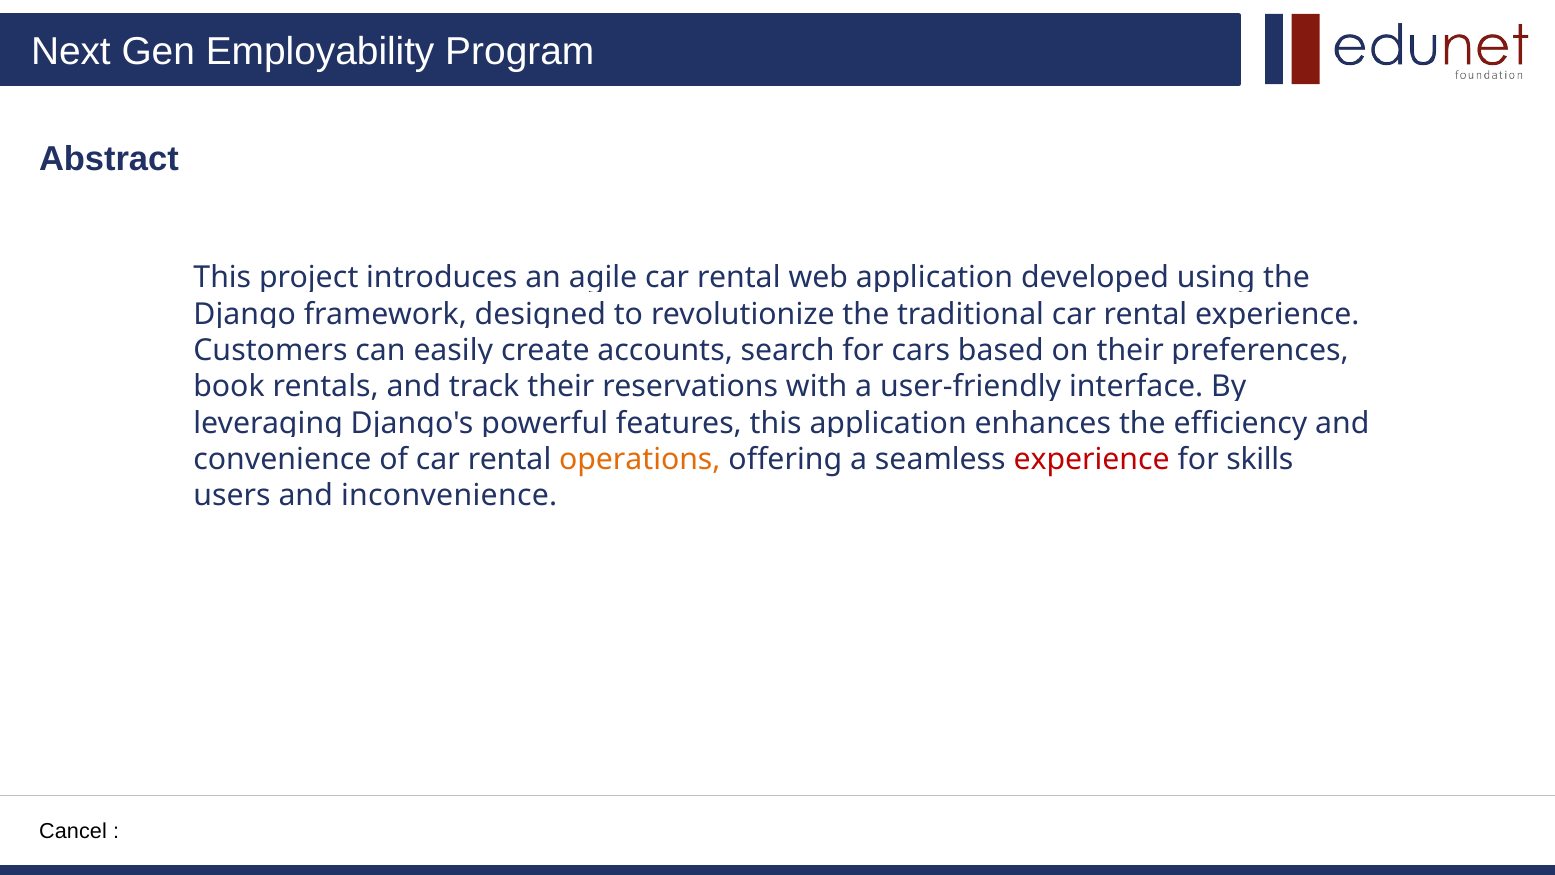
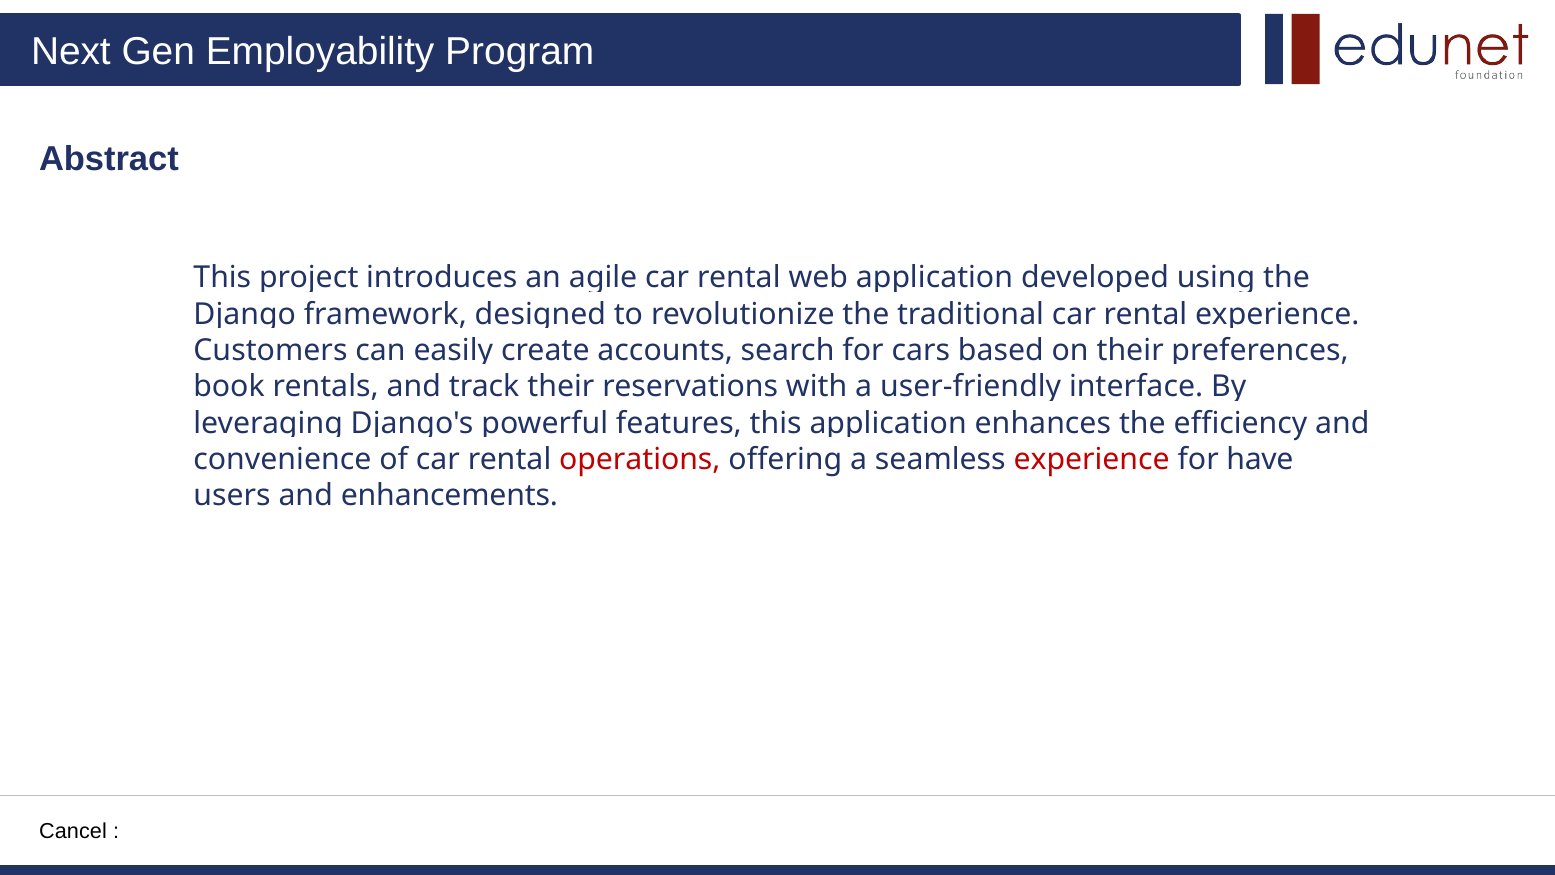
operations colour: orange -> red
skills: skills -> have
inconvenience: inconvenience -> enhancements
